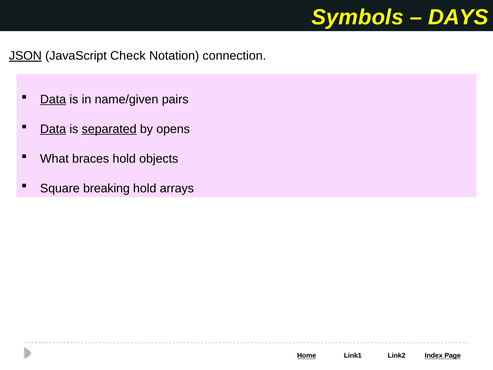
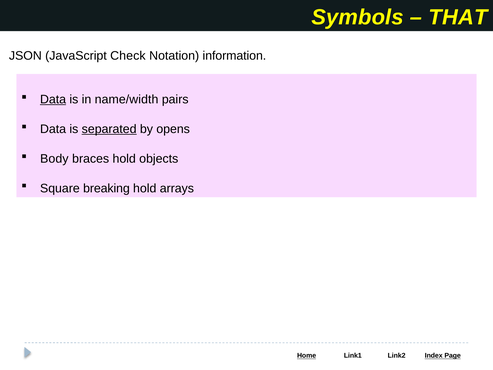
DAYS: DAYS -> THAT
JSON underline: present -> none
connection: connection -> information
name/given: name/given -> name/width
Data at (53, 129) underline: present -> none
What: What -> Body
